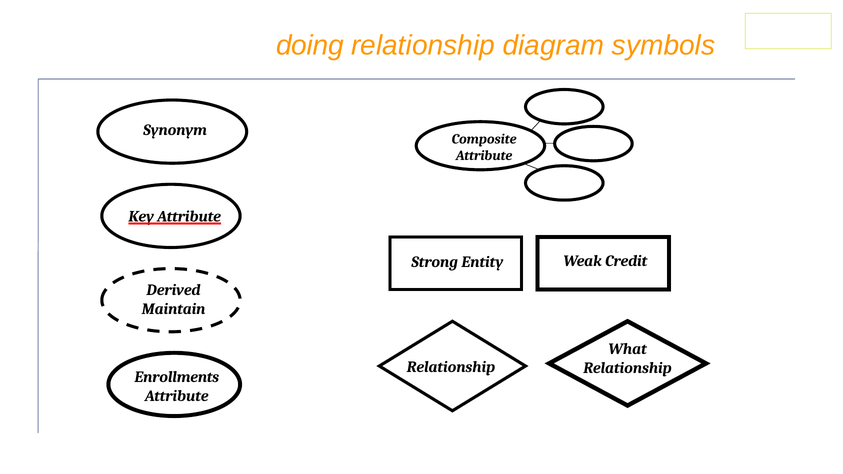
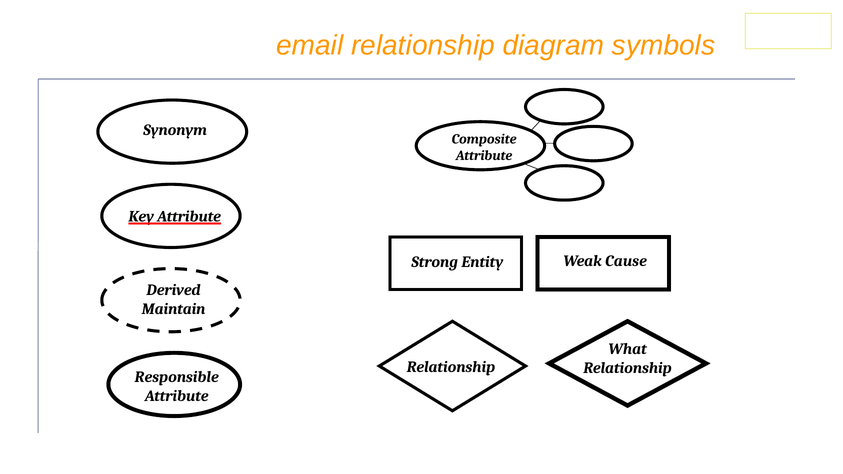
doing: doing -> email
Credit: Credit -> Cause
Enrollments: Enrollments -> Responsible
